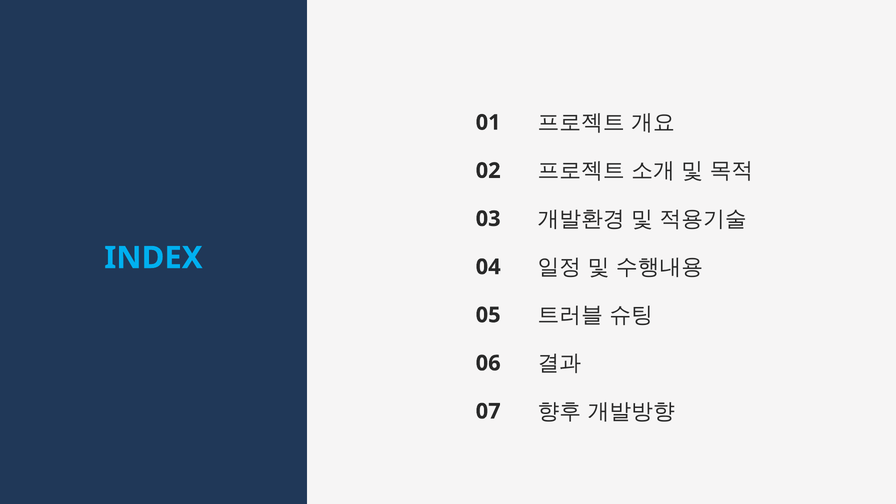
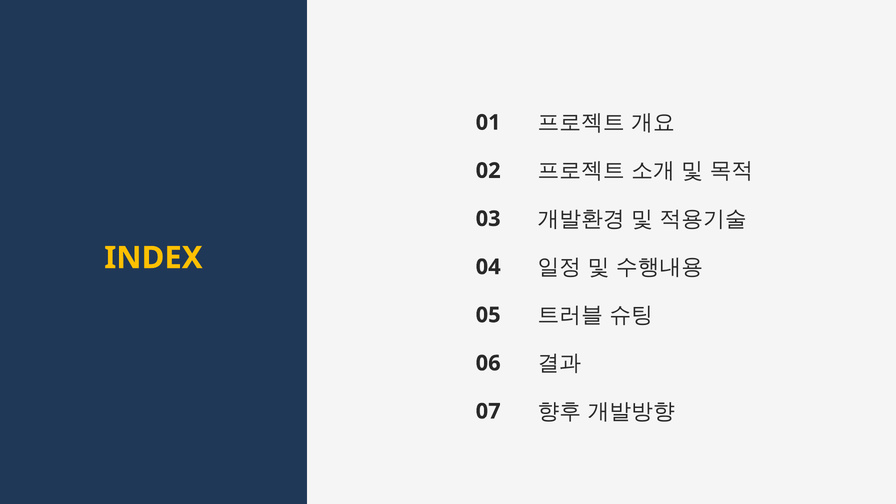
INDEX colour: light blue -> yellow
